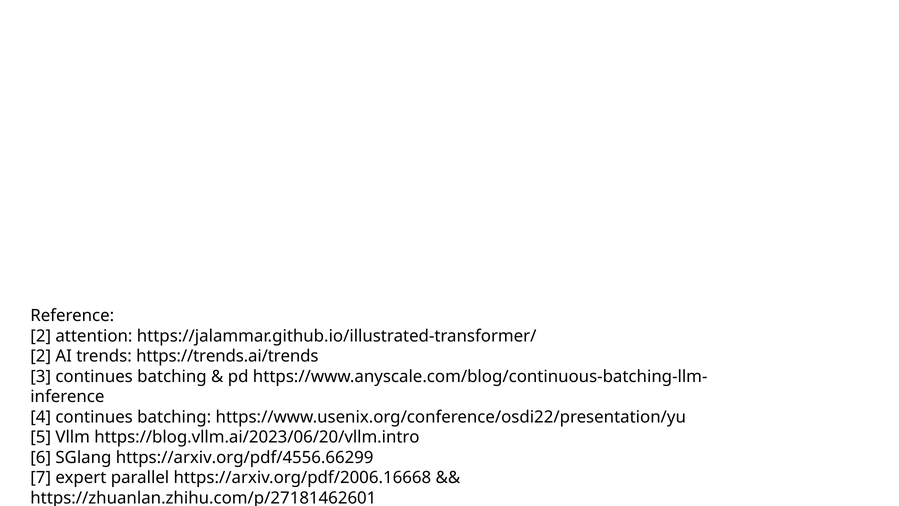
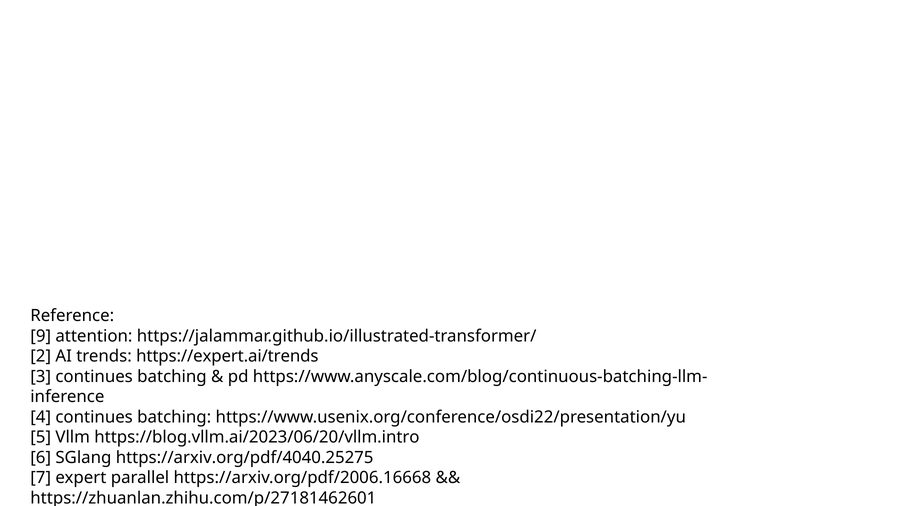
2 at (41, 336): 2 -> 9
https://trends.ai/trends: https://trends.ai/trends -> https://expert.ai/trends
https://arxiv.org/pdf/4556.66299: https://arxiv.org/pdf/4556.66299 -> https://arxiv.org/pdf/4040.25275
